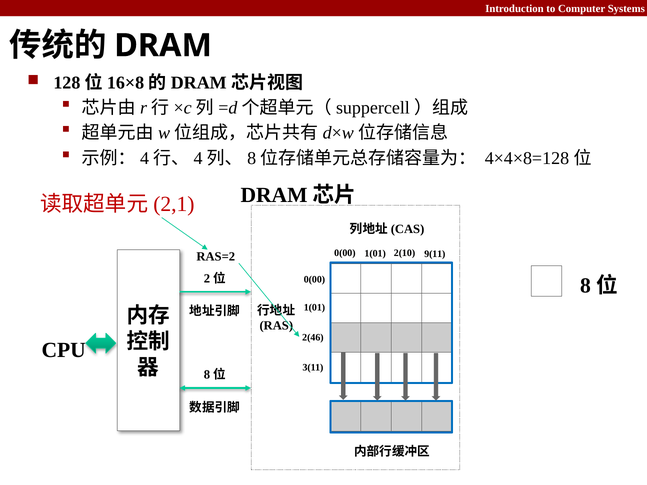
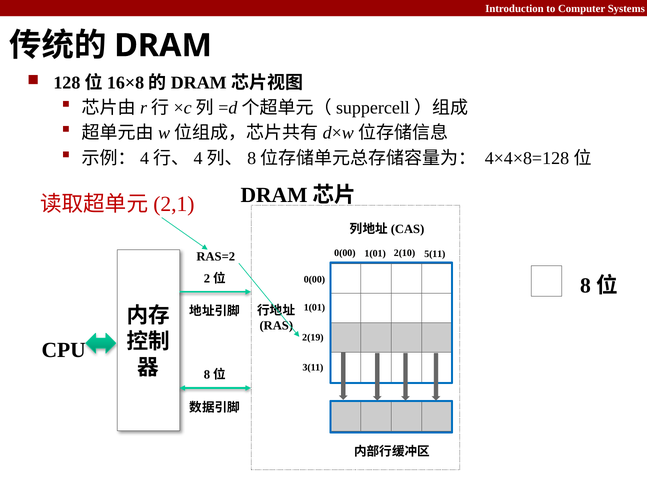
9(11: 9(11 -> 5(11
2(46: 2(46 -> 2(19
